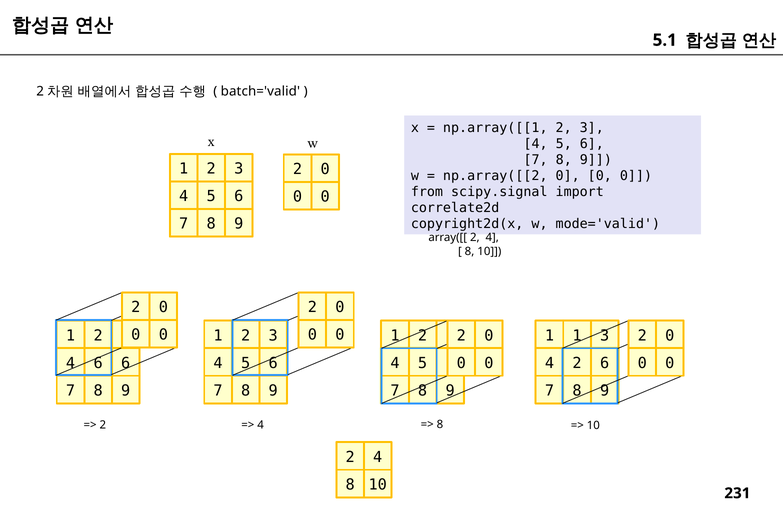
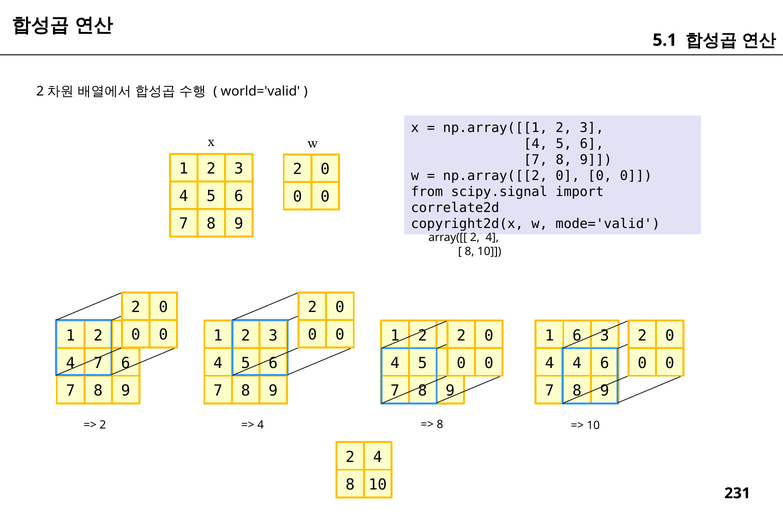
batch='valid: batch='valid -> world='valid
1 1: 1 -> 6
4 6: 6 -> 7
4 2: 2 -> 4
